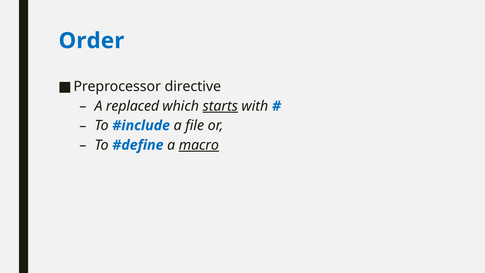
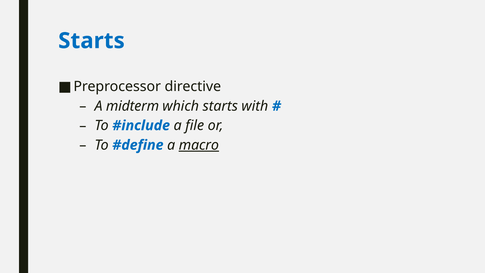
Order at (91, 41): Order -> Starts
replaced: replaced -> midterm
starts at (220, 106) underline: present -> none
